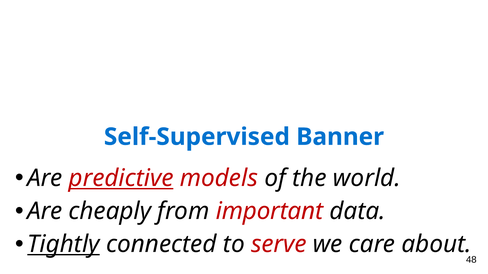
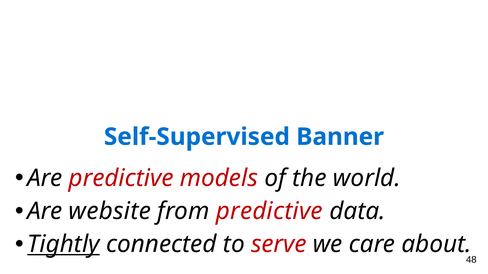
predictive at (121, 178) underline: present -> none
cheaply: cheaply -> website
from important: important -> predictive
